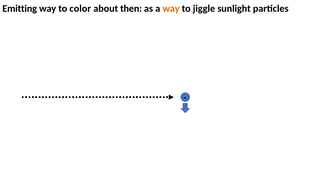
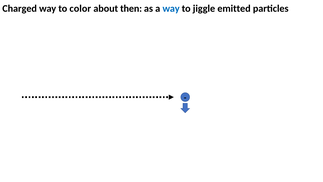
Emitting: Emitting -> Charged
way at (171, 9) colour: orange -> blue
sunlight: sunlight -> emitted
